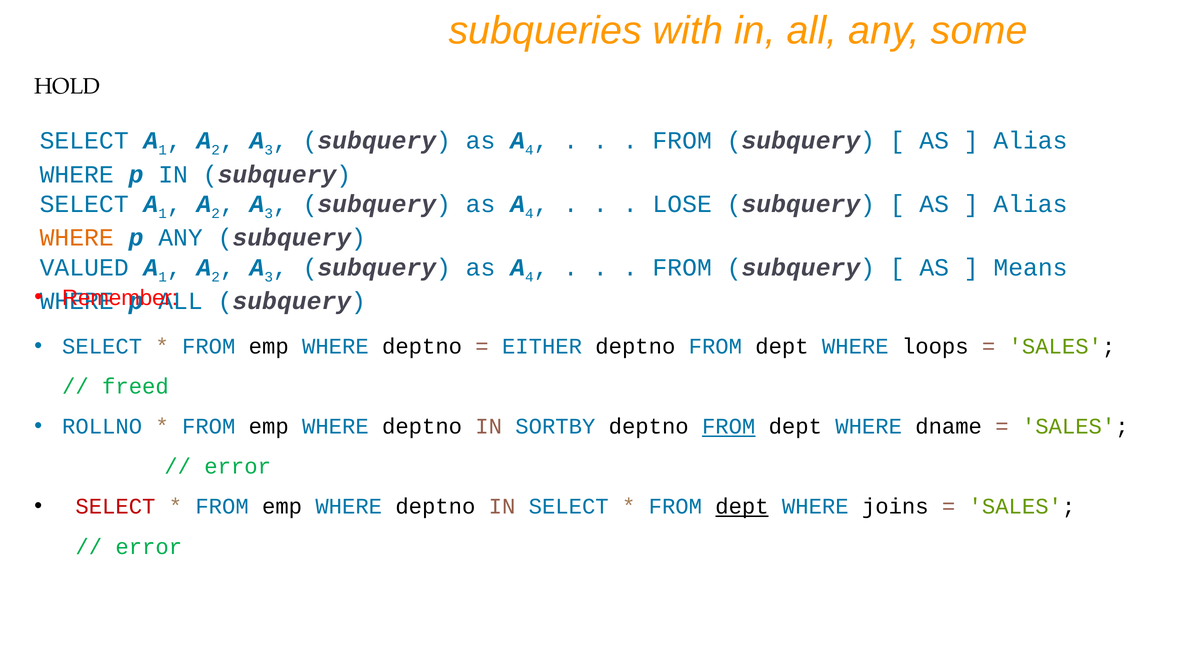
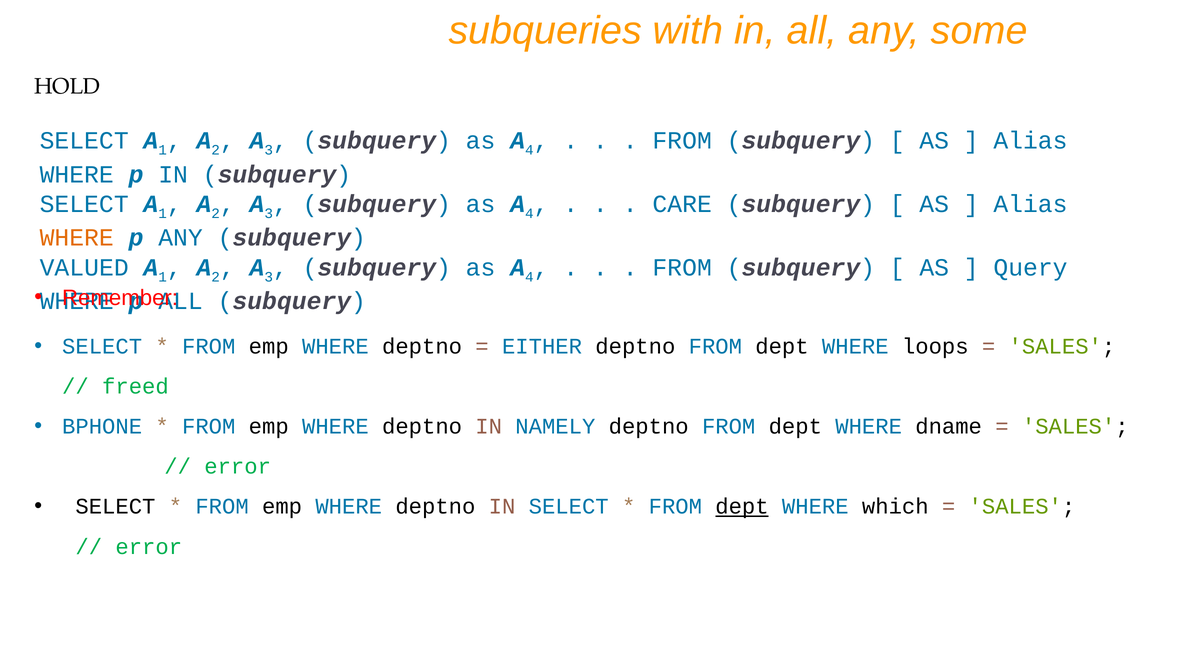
LOSE: LOSE -> CARE
Means: Means -> Query
ROLLNO: ROLLNO -> BPHONE
SORTBY: SORTBY -> NAMELY
FROM at (729, 426) underline: present -> none
SELECT at (115, 506) colour: red -> black
joins: joins -> which
